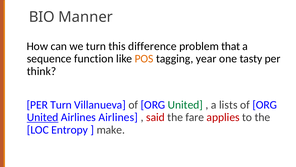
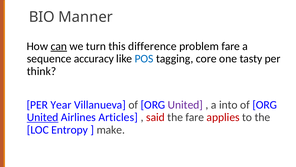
can underline: none -> present
problem that: that -> fare
function: function -> accuracy
POS colour: orange -> blue
year: year -> core
PER Turn: Turn -> Year
United at (185, 105) colour: green -> purple
lists: lists -> into
Airlines Airlines: Airlines -> Articles
